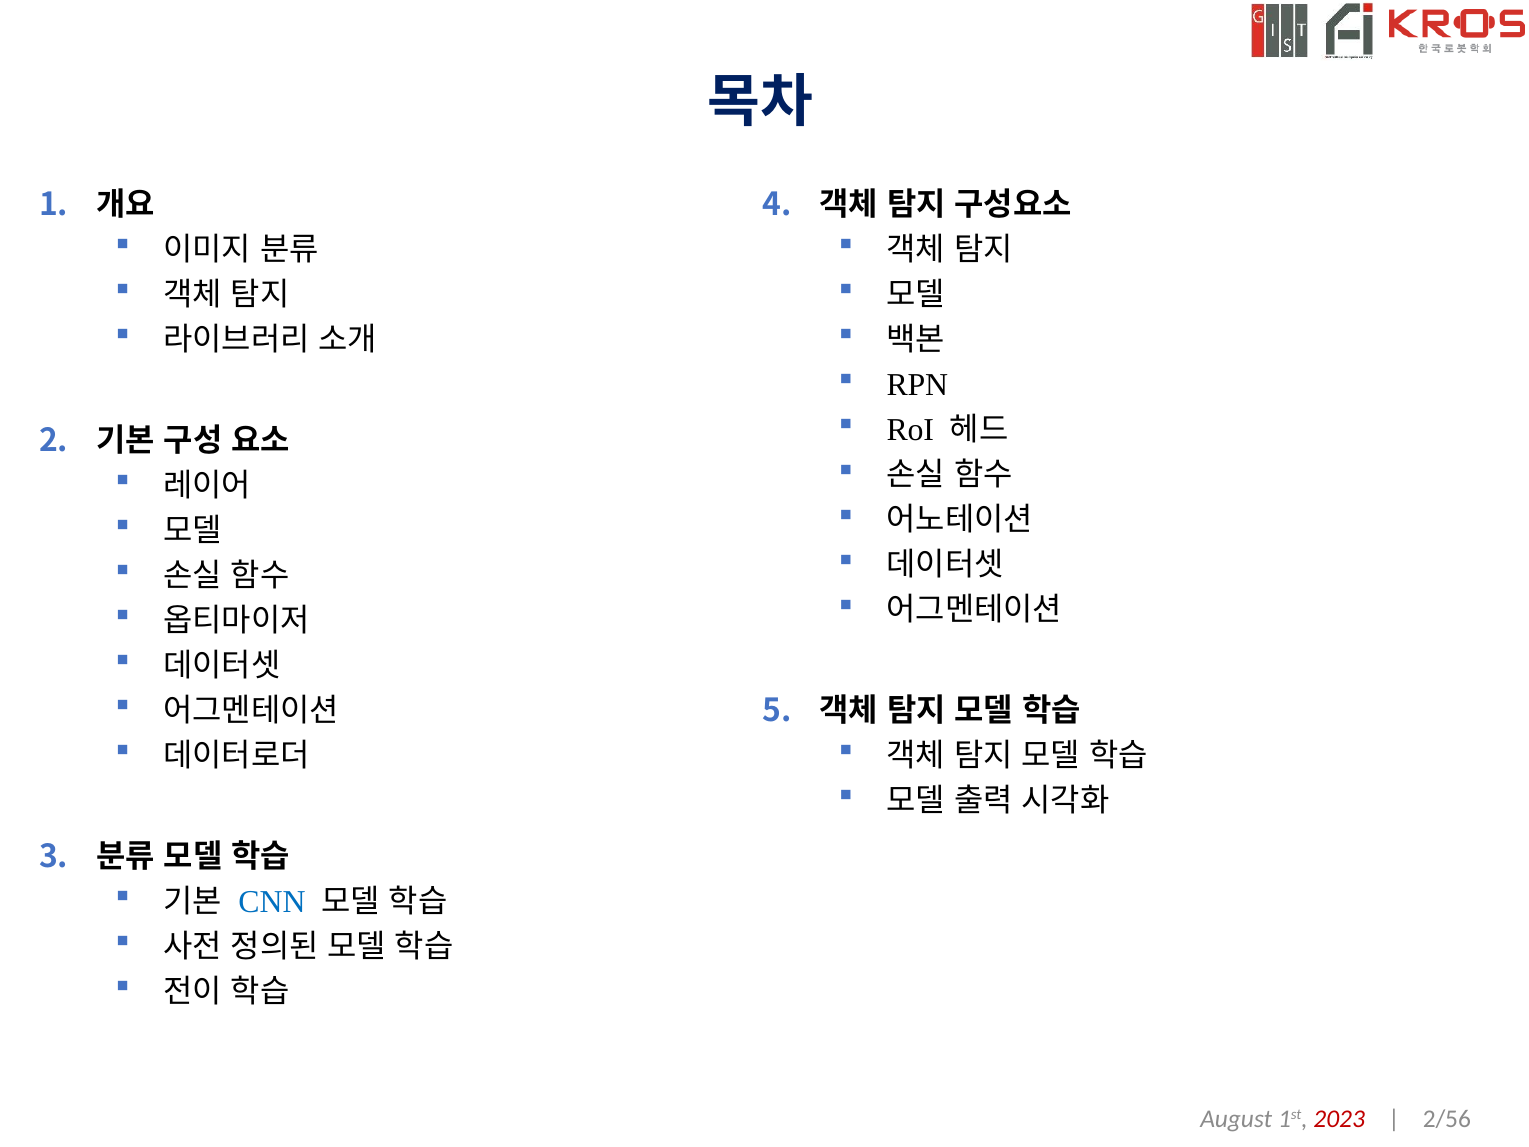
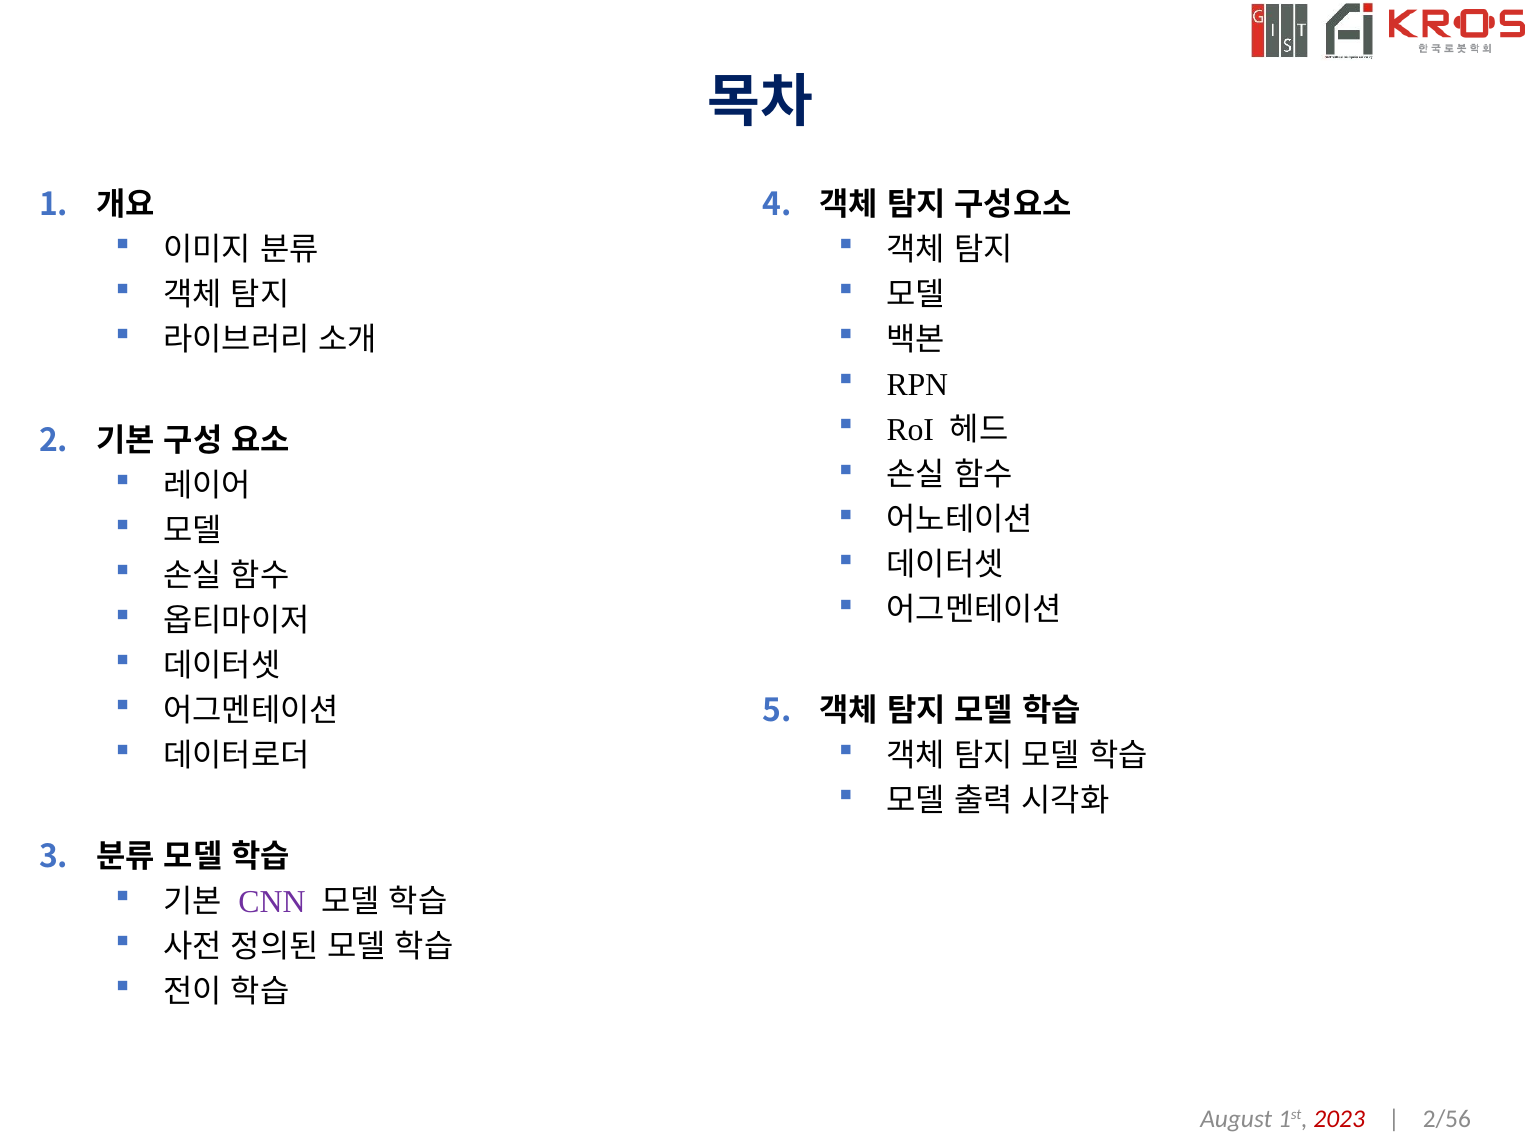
CNN colour: blue -> purple
